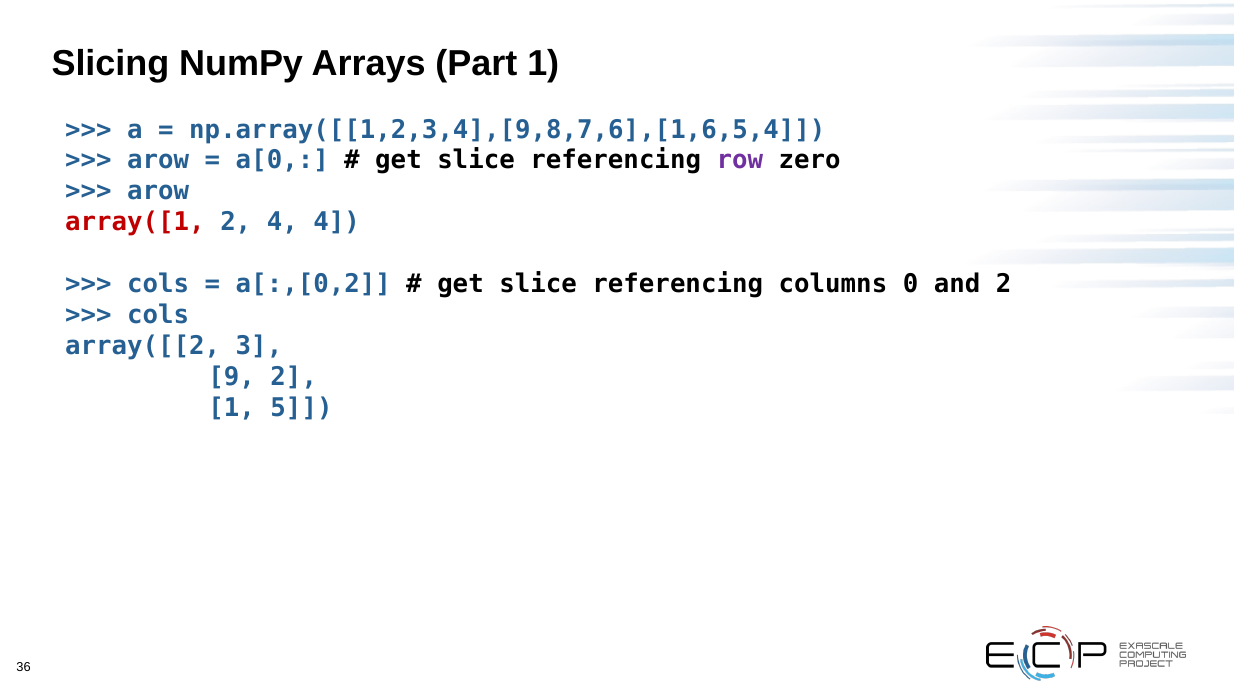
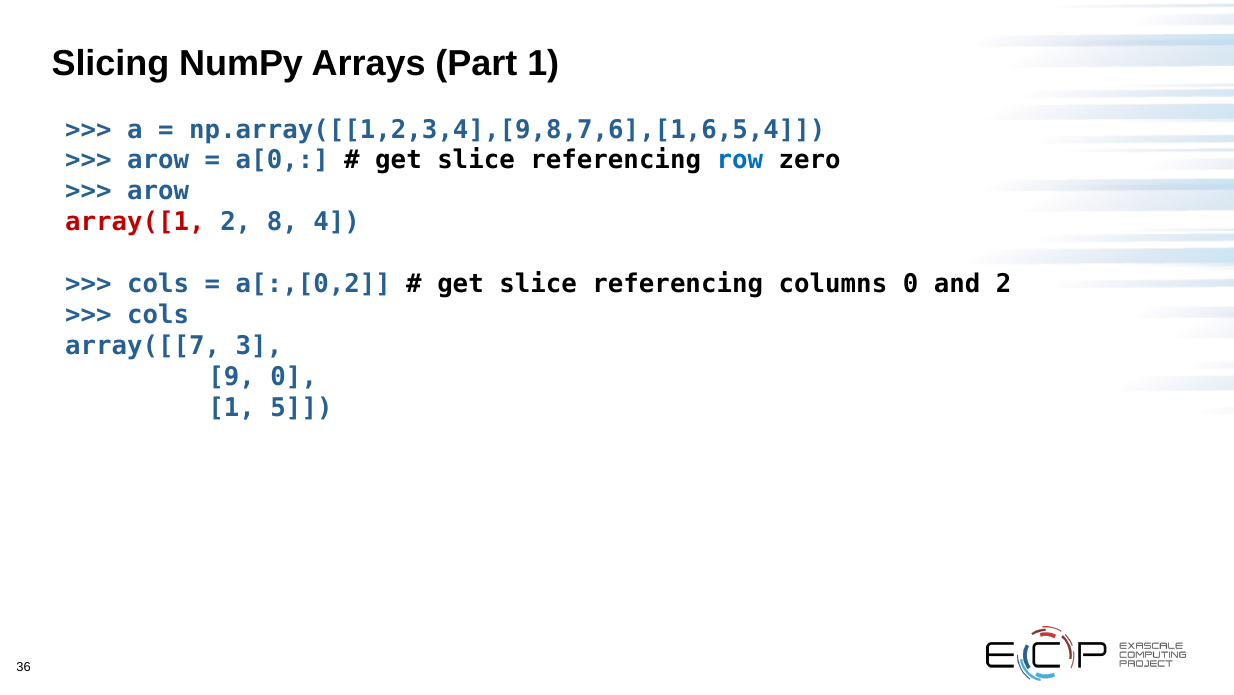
row colour: purple -> blue
2 4: 4 -> 8
array([[2: array([[2 -> array([[7
9 2: 2 -> 0
